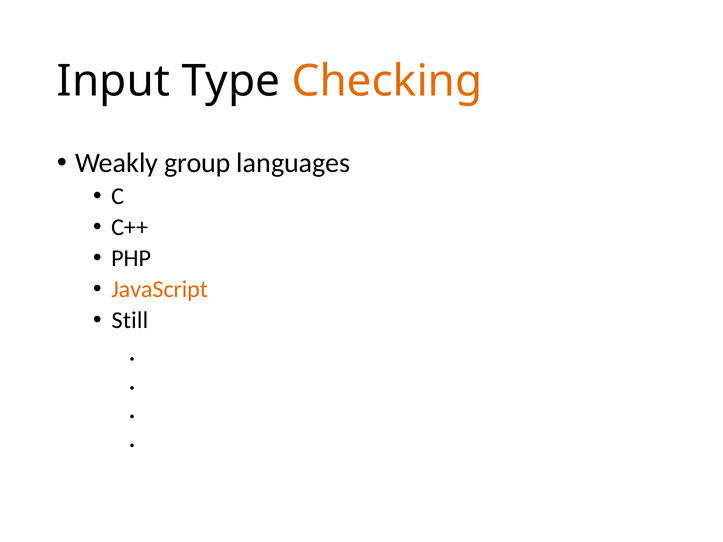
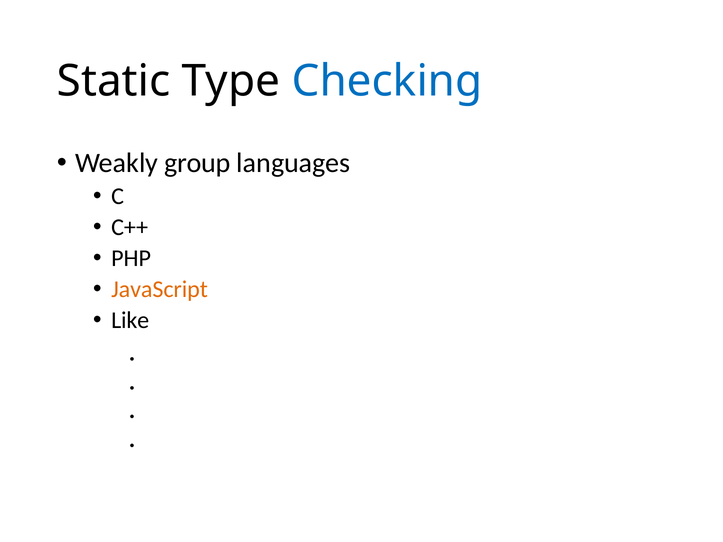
Input: Input -> Static
Checking colour: orange -> blue
Still: Still -> Like
